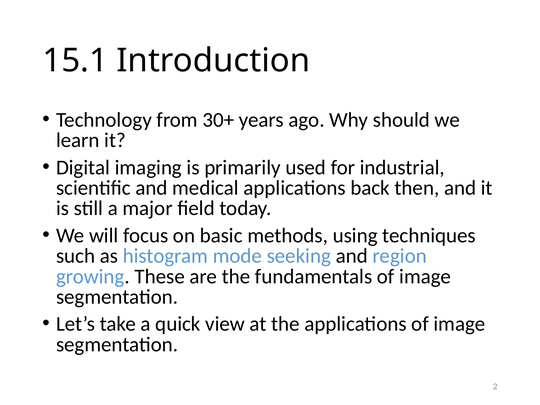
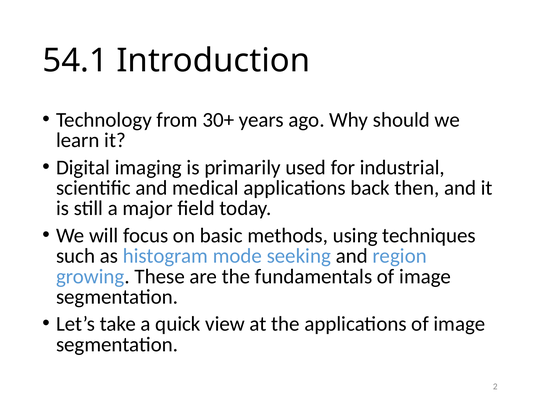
15.1: 15.1 -> 54.1
